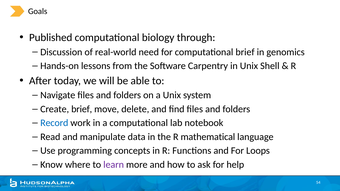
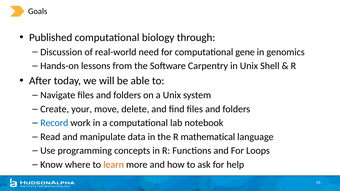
computational brief: brief -> gene
Create brief: brief -> your
learn colour: purple -> orange
